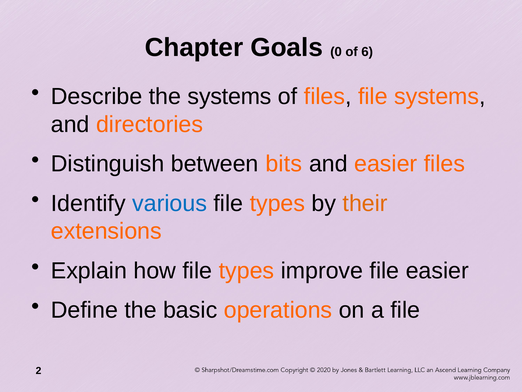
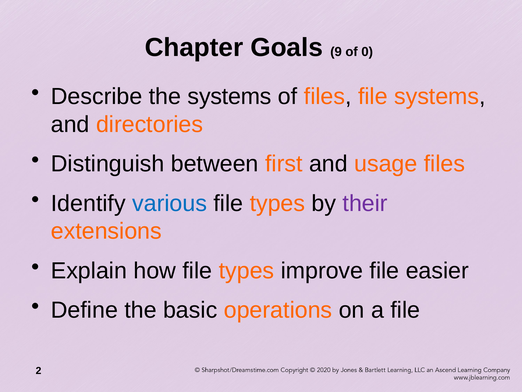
0: 0 -> 9
6: 6 -> 0
bits: bits -> first
and easier: easier -> usage
their colour: orange -> purple
